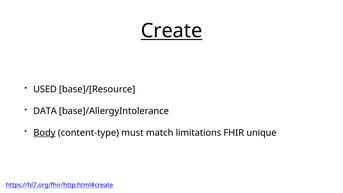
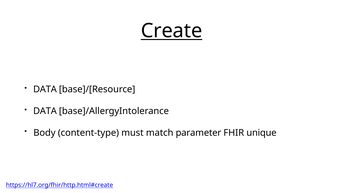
USED at (45, 89): USED -> DATA
Body underline: present -> none
limitations: limitations -> parameter
